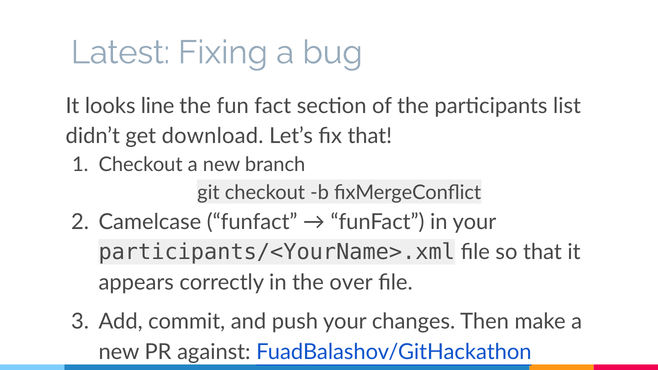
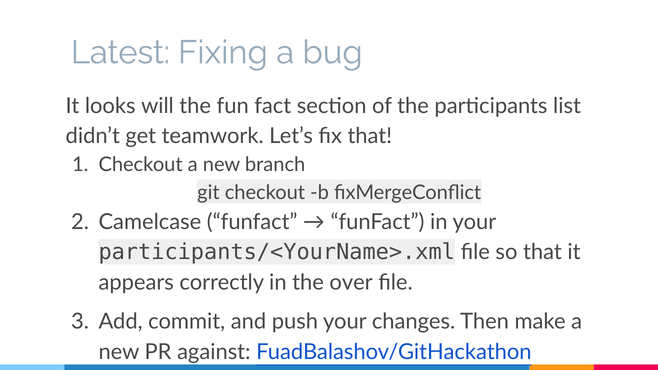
line: line -> will
download: download -> teamwork
